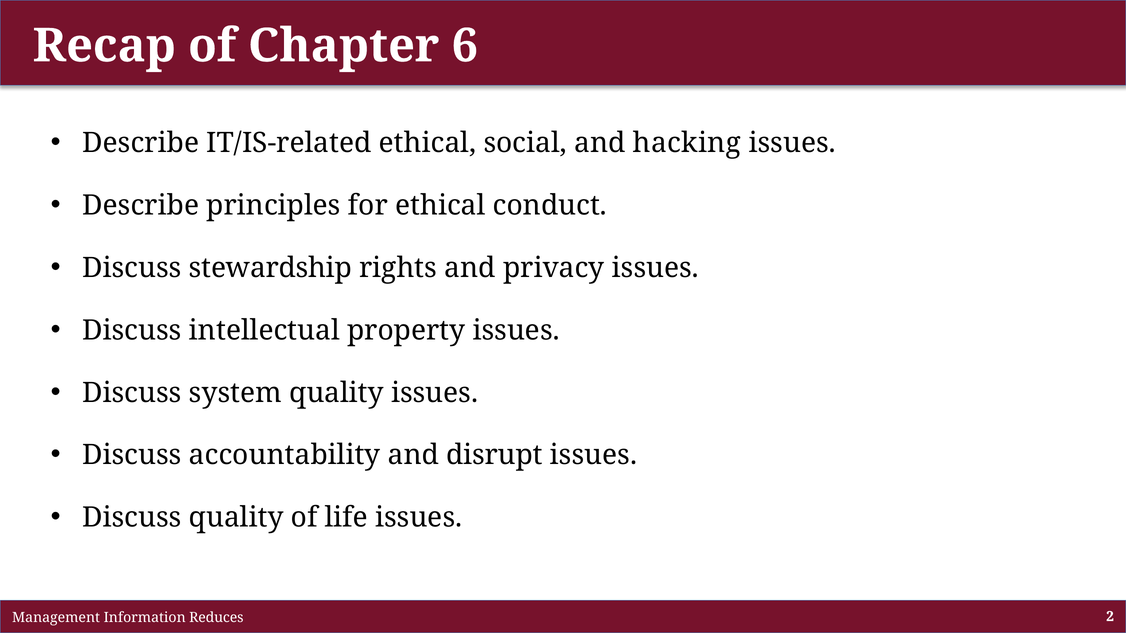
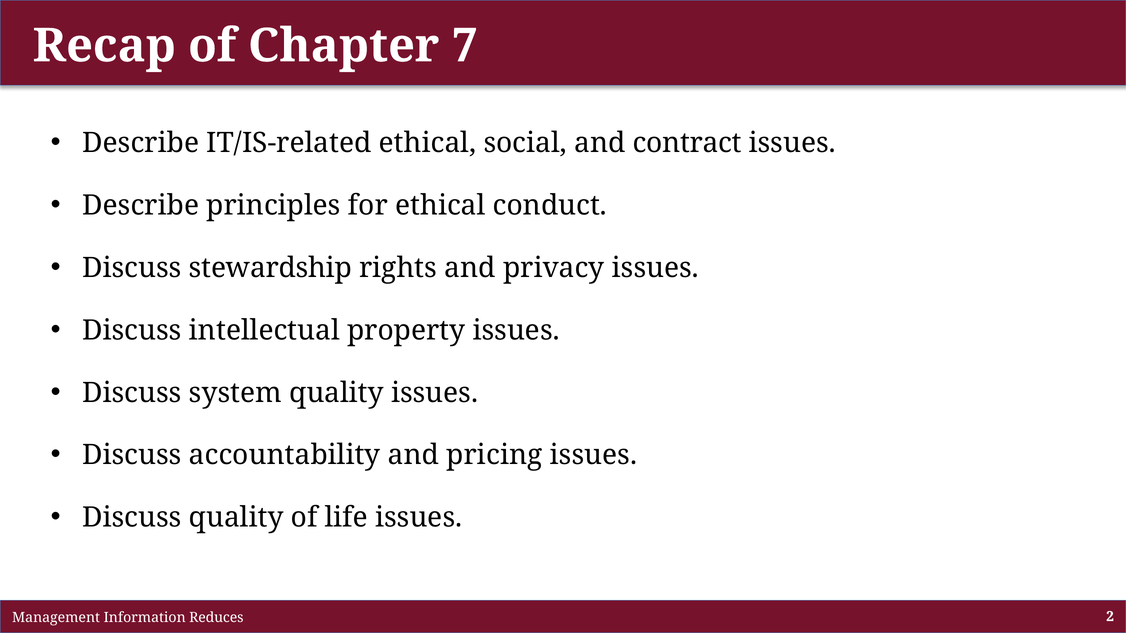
6: 6 -> 7
hacking: hacking -> contract
disrupt: disrupt -> pricing
